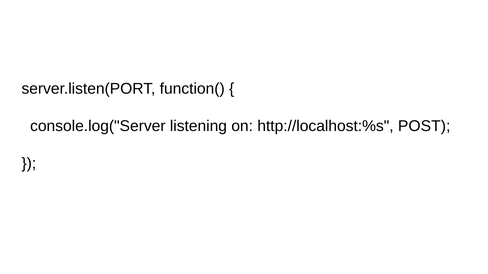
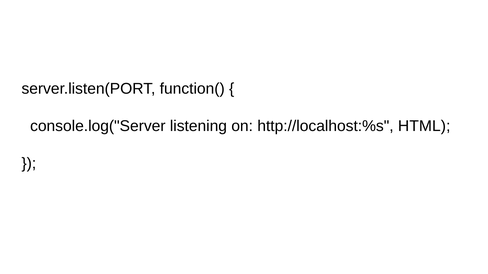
POST: POST -> HTML
